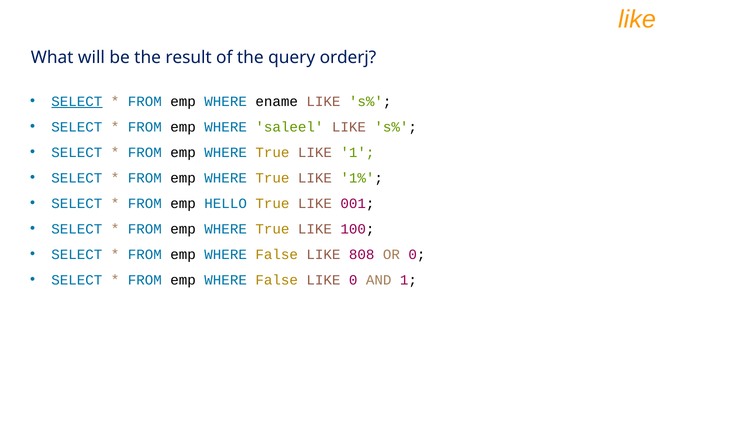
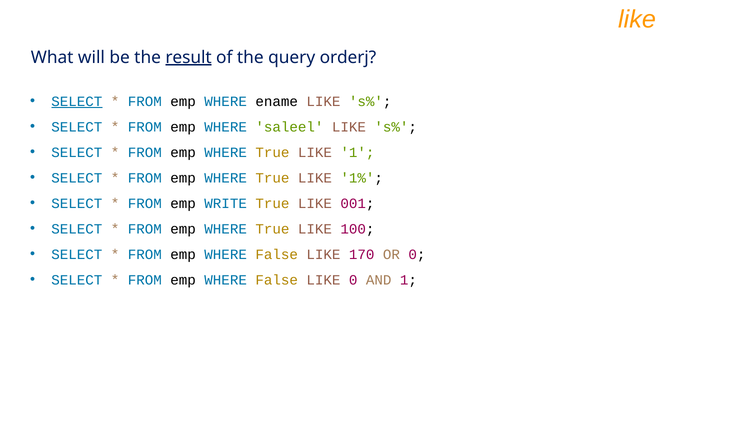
result underline: none -> present
HELLO: HELLO -> WRITE
808: 808 -> 170
